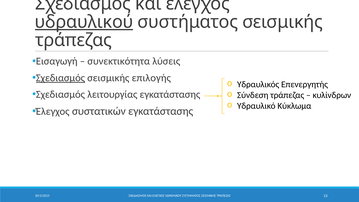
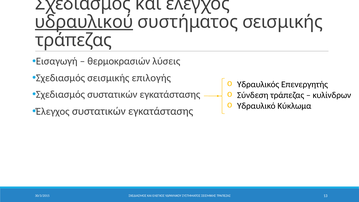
συνεκτικότητα: συνεκτικότητα -> θερμοκρασιών
Σχεδιασμός at (60, 78) underline: present -> none
Σχεδιασμός λειτουργίας: λειτουργίας -> συστατικών
